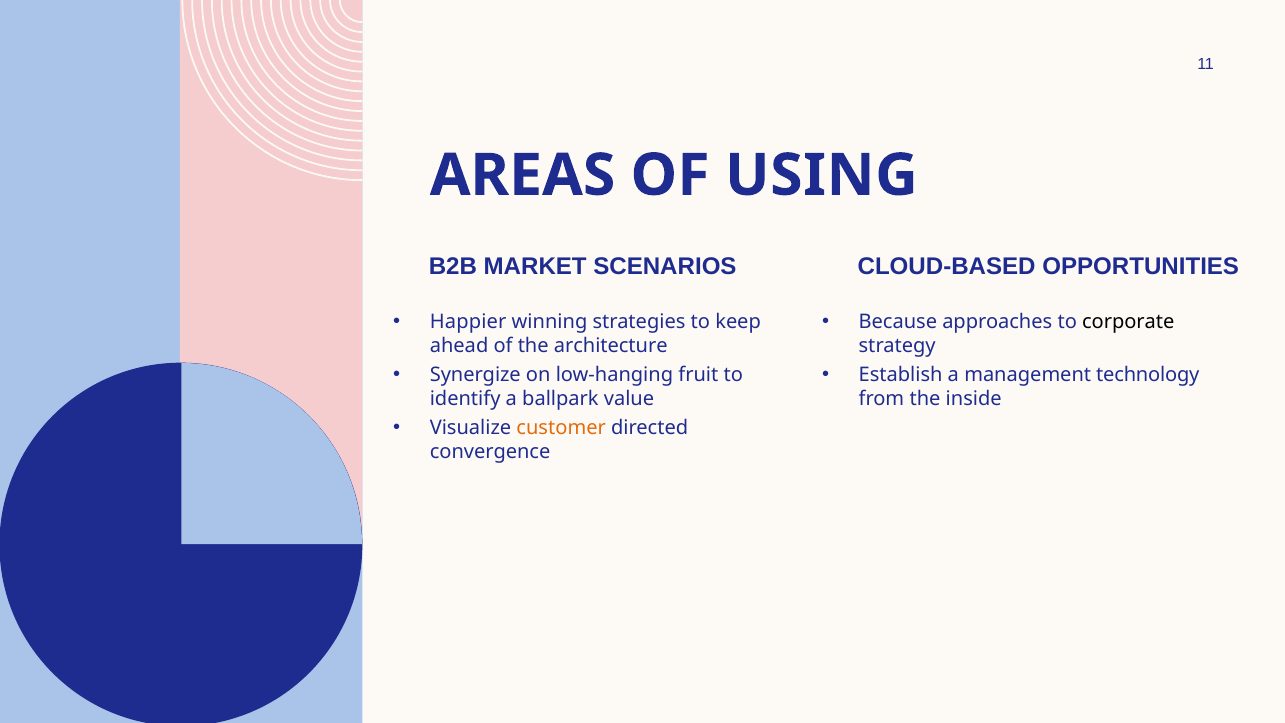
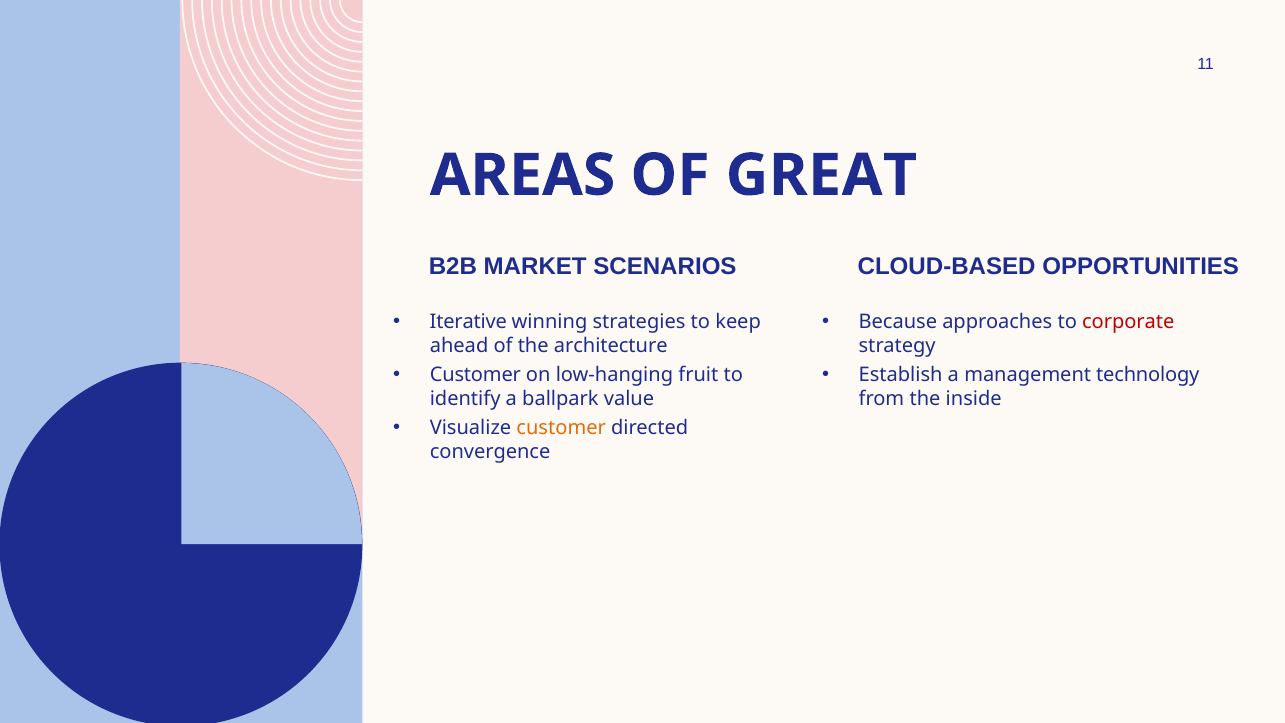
USING: USING -> GREAT
Happier: Happier -> Iterative
corporate colour: black -> red
Synergize at (475, 375): Synergize -> Customer
